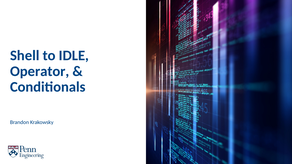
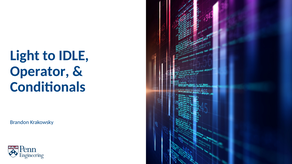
Shell: Shell -> Light
